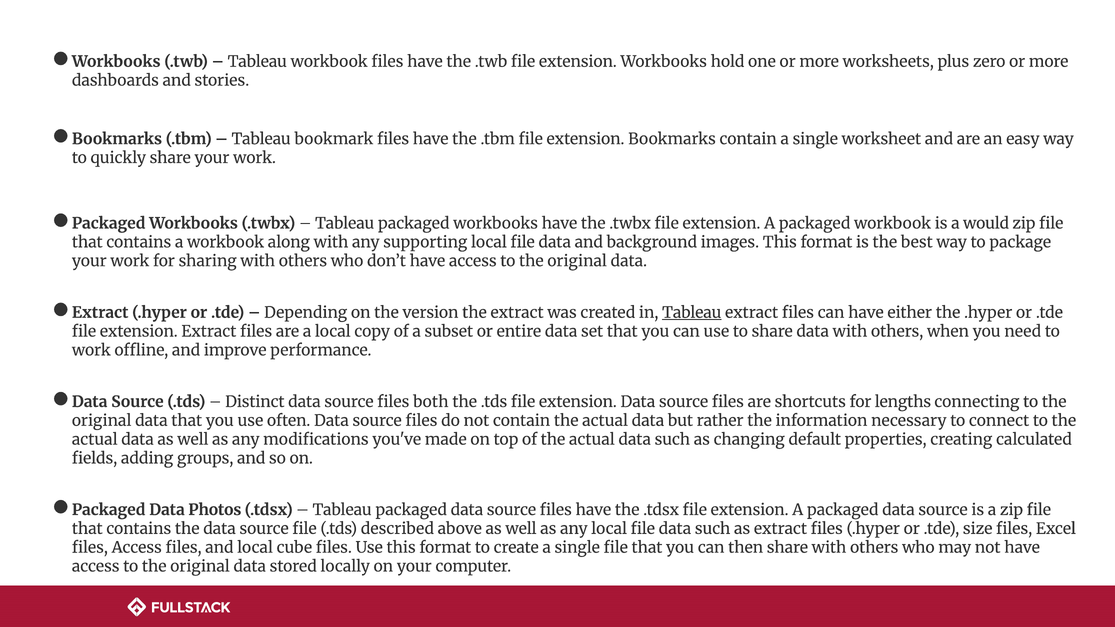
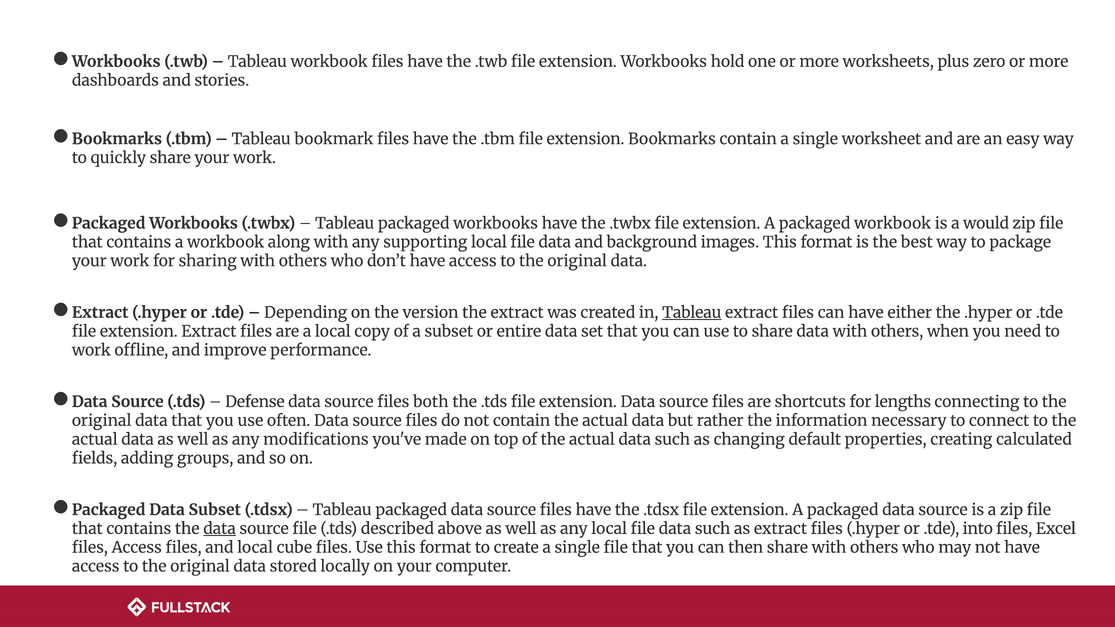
Distinct: Distinct -> Defense
Data Photos: Photos -> Subset
data at (219, 529) underline: none -> present
size: size -> into
